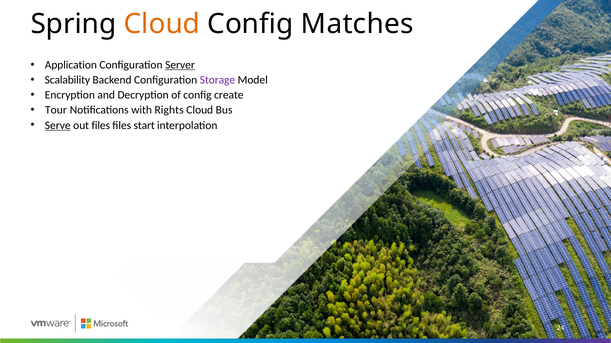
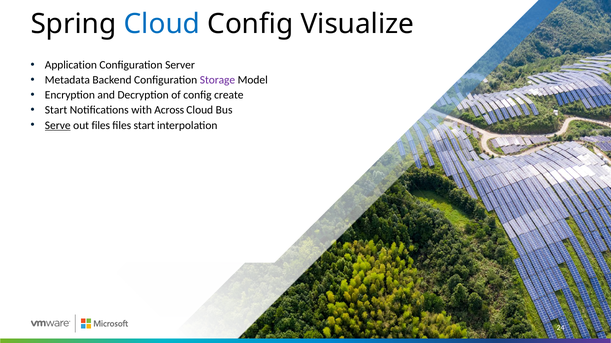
Cloud at (162, 24) colour: orange -> blue
Matches: Matches -> Visualize
Server underline: present -> none
Scalability: Scalability -> Metadata
Tour at (56, 110): Tour -> Start
Rights: Rights -> Across
